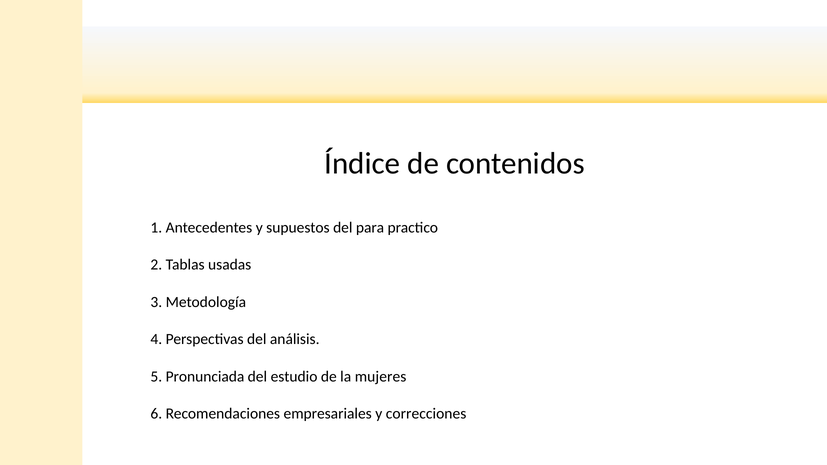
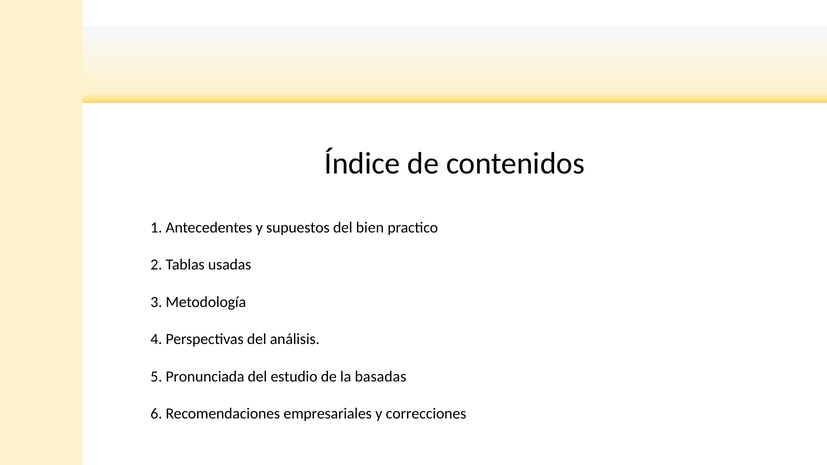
para: para -> bien
mujeres: mujeres -> basadas
